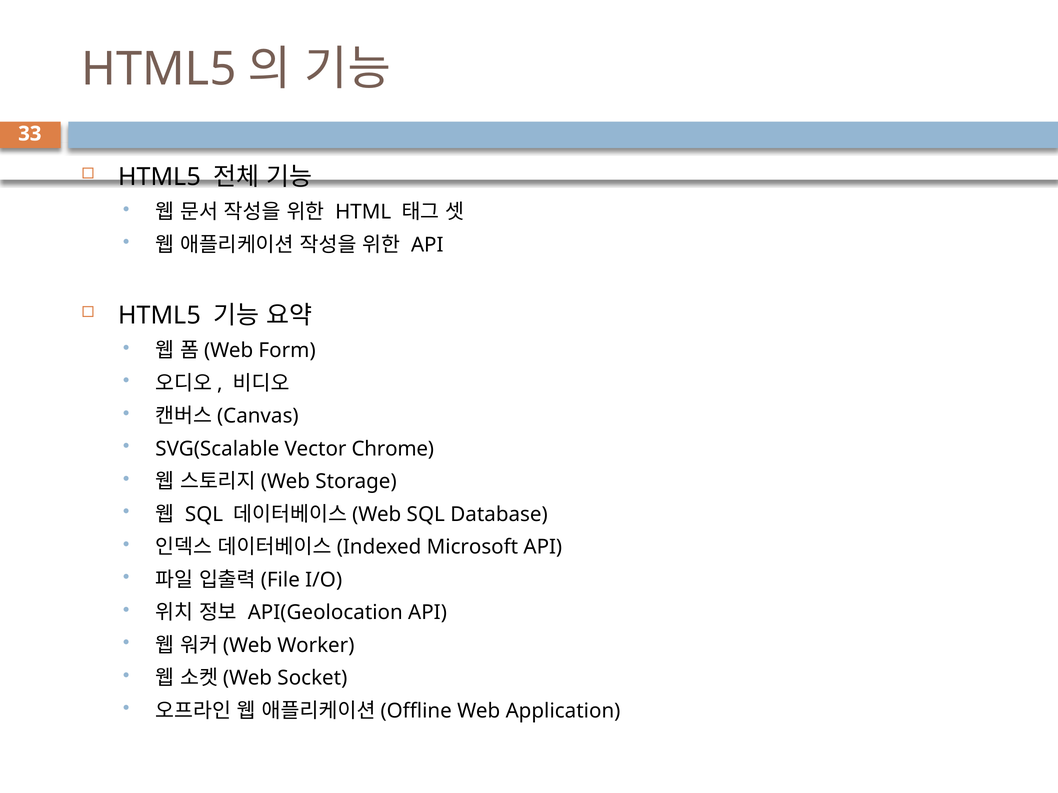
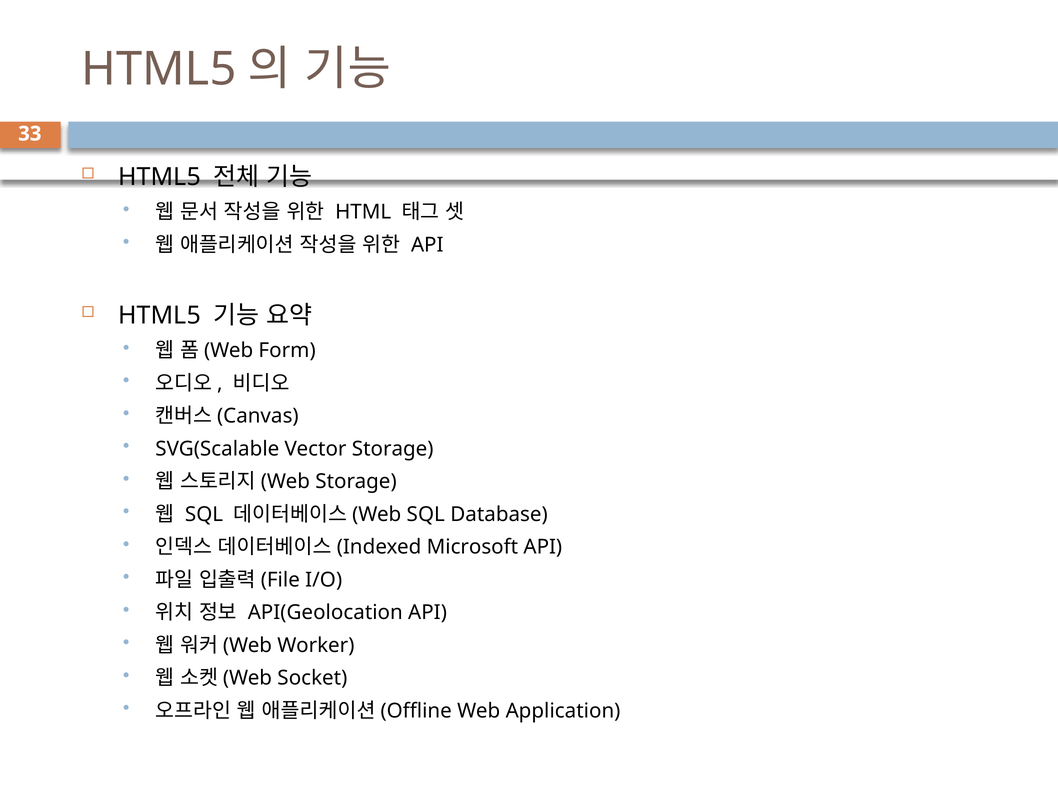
Vector Chrome: Chrome -> Storage
